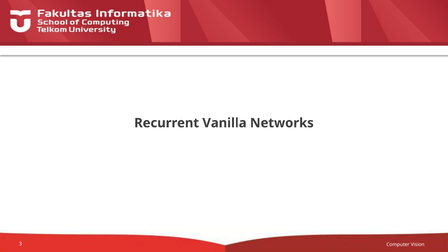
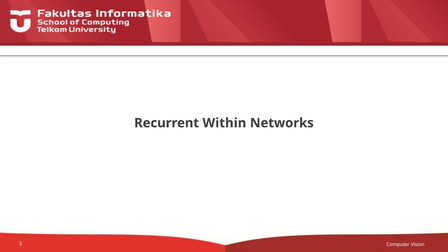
Vanilla: Vanilla -> Within
